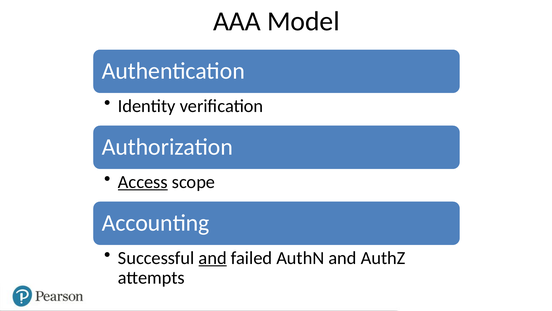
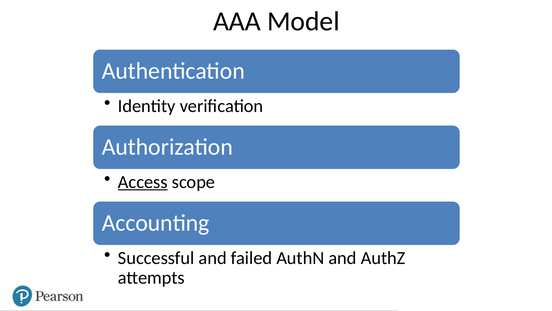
and at (213, 258) underline: present -> none
